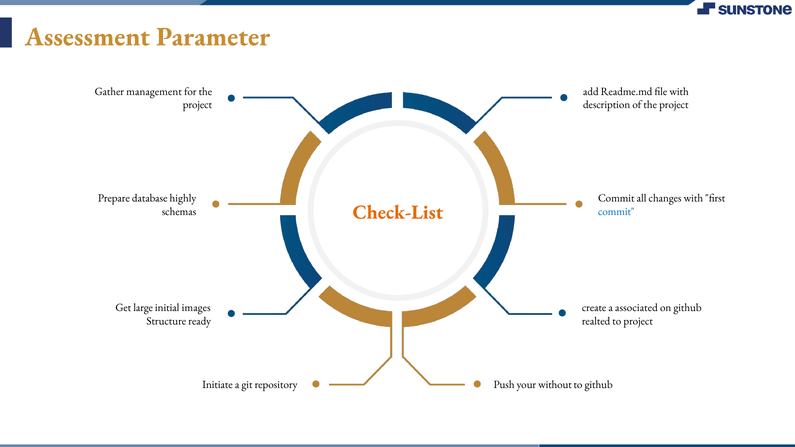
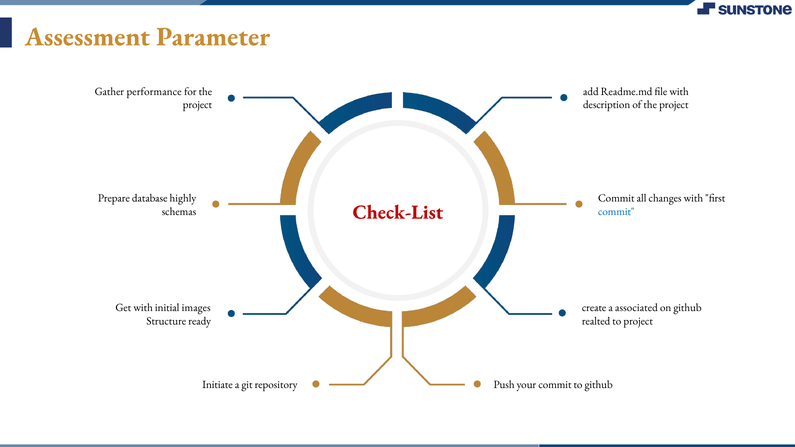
management: management -> performance
Check-List colour: orange -> red
Get large: large -> with
your without: without -> commit
